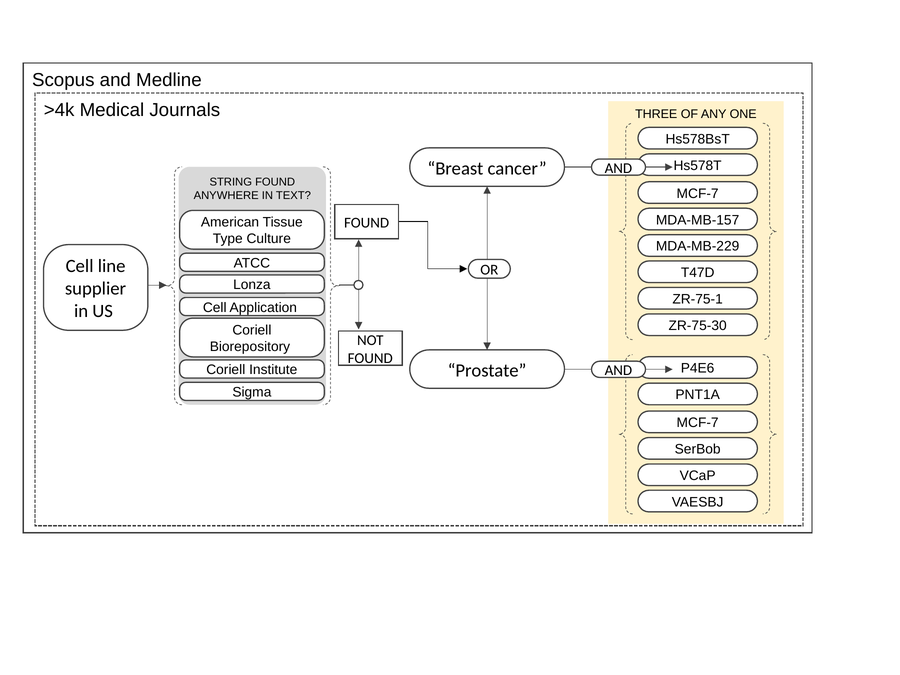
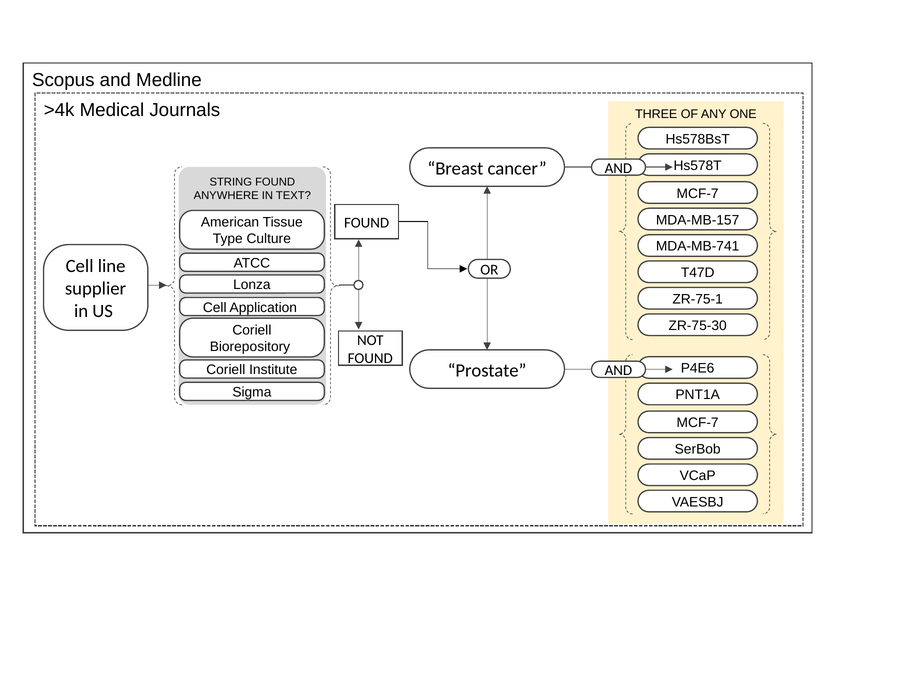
MDA-MB-229: MDA-MB-229 -> MDA-MB-741
